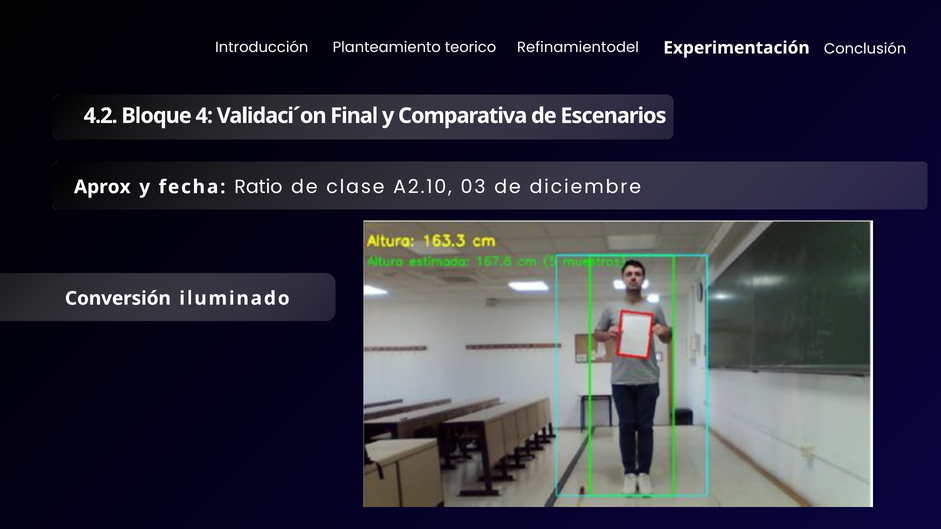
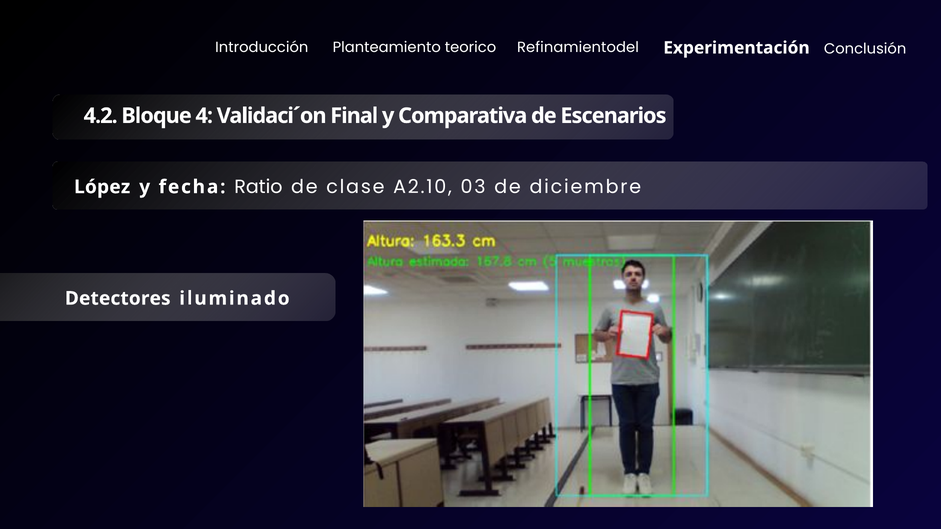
Aprox: Aprox -> López
Conversión: Conversión -> Detectores
